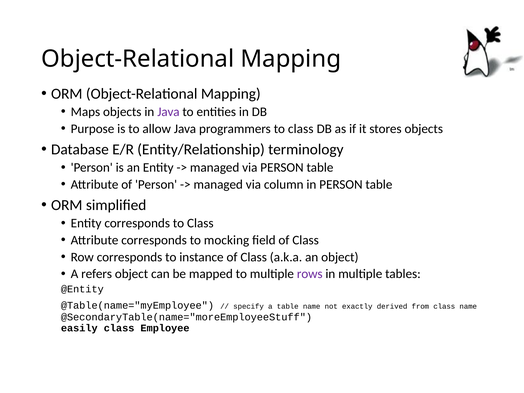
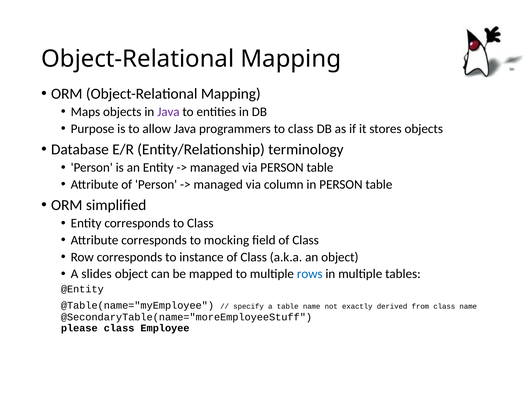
refers: refers -> slides
rows colour: purple -> blue
easily: easily -> please
